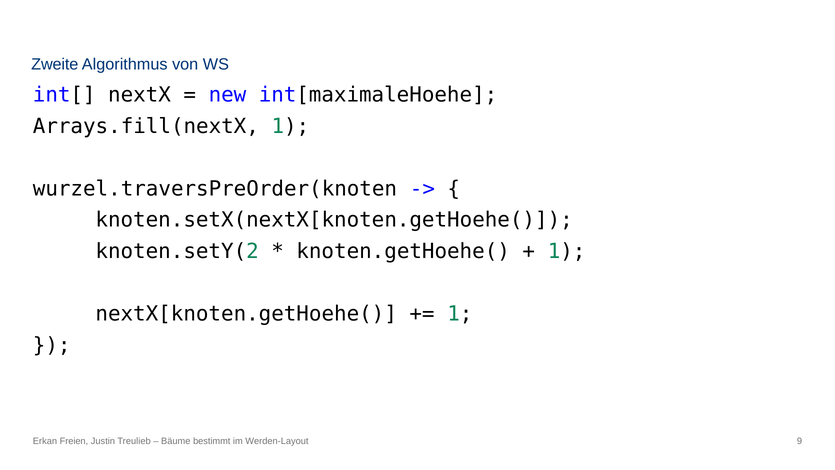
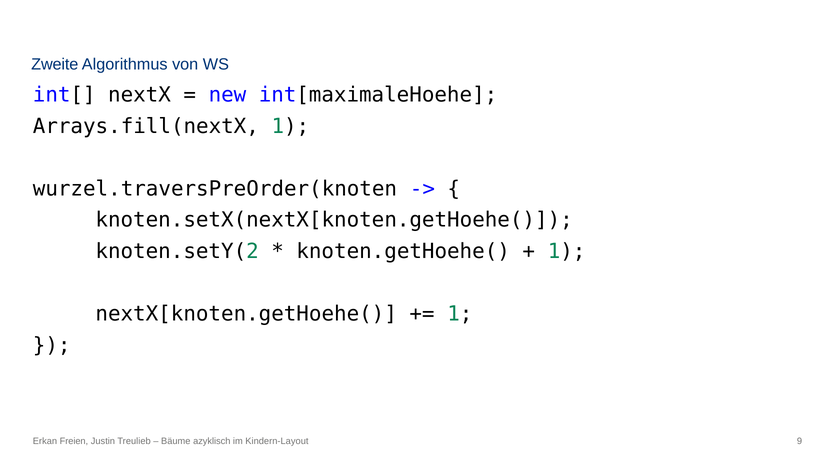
bestimmt: bestimmt -> azyklisch
Werden-Layout: Werden-Layout -> Kindern-Layout
